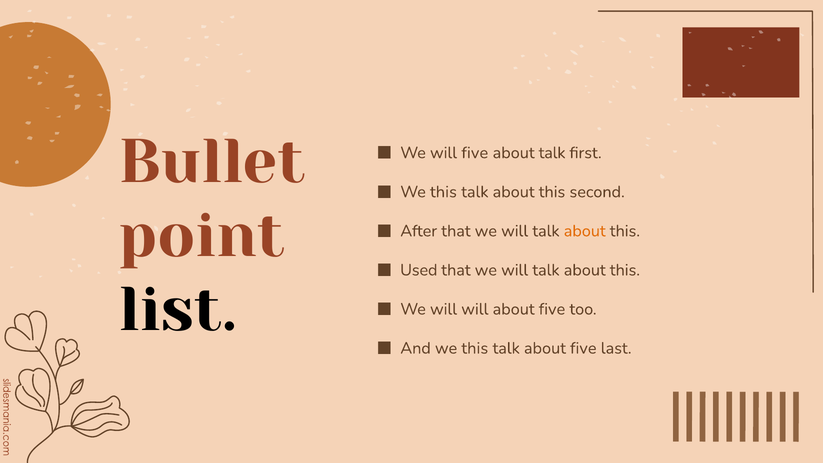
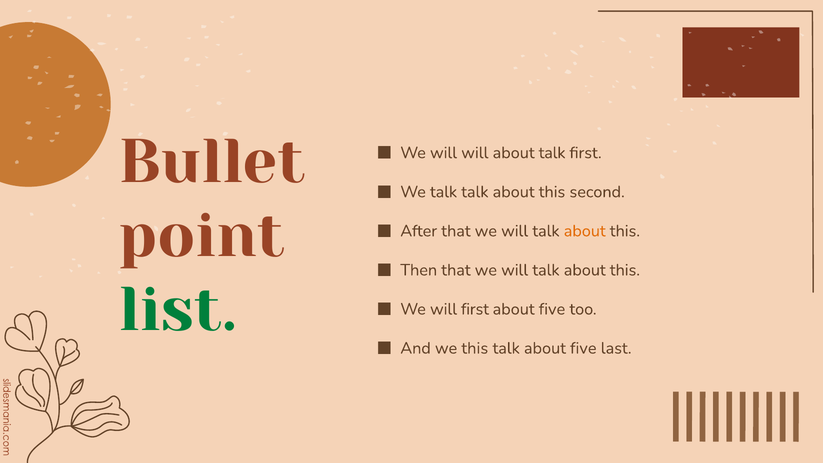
will five: five -> will
this at (443, 192): this -> talk
Used: Used -> Then
list colour: black -> green
will will: will -> first
